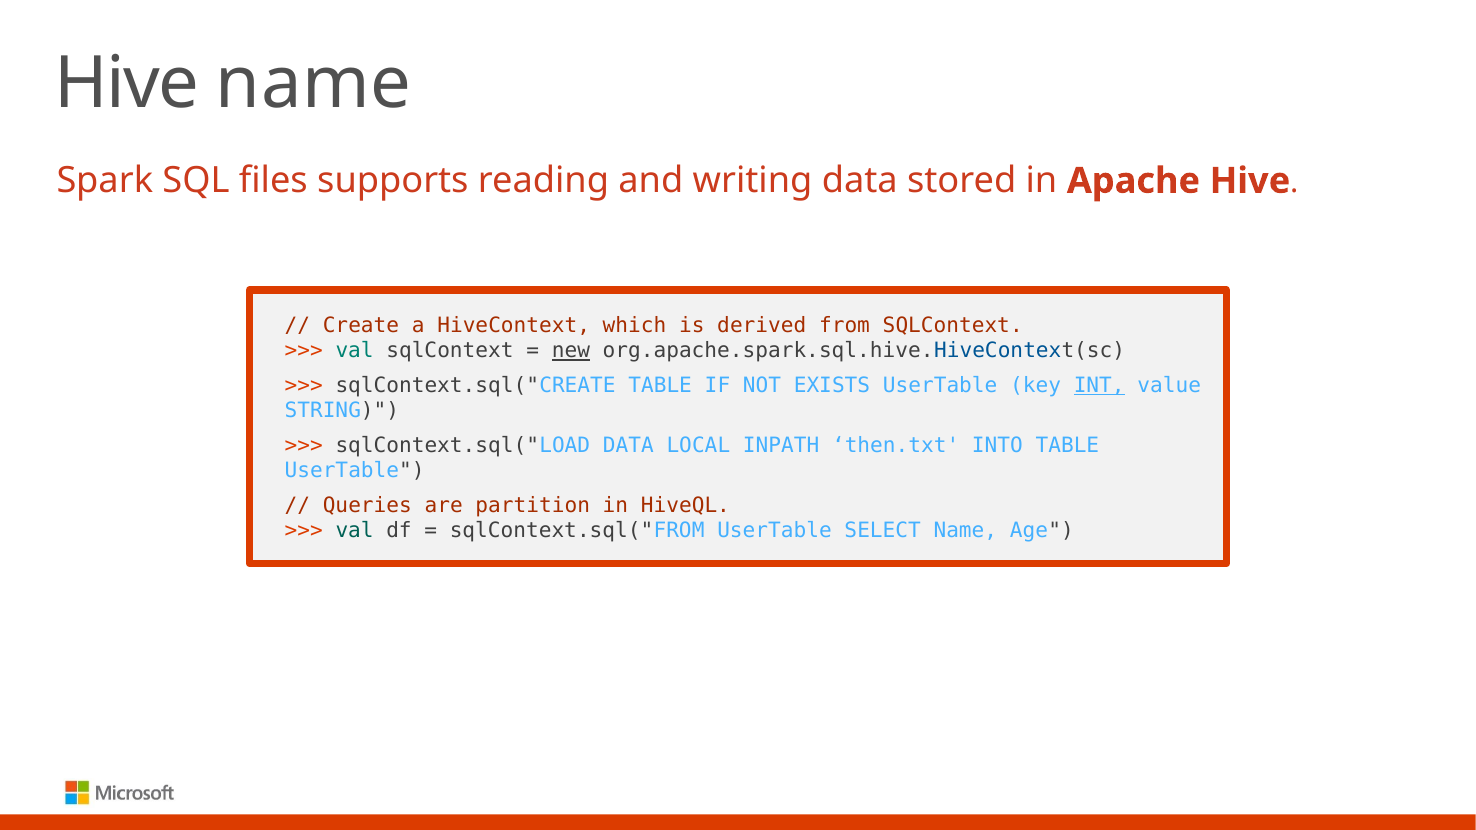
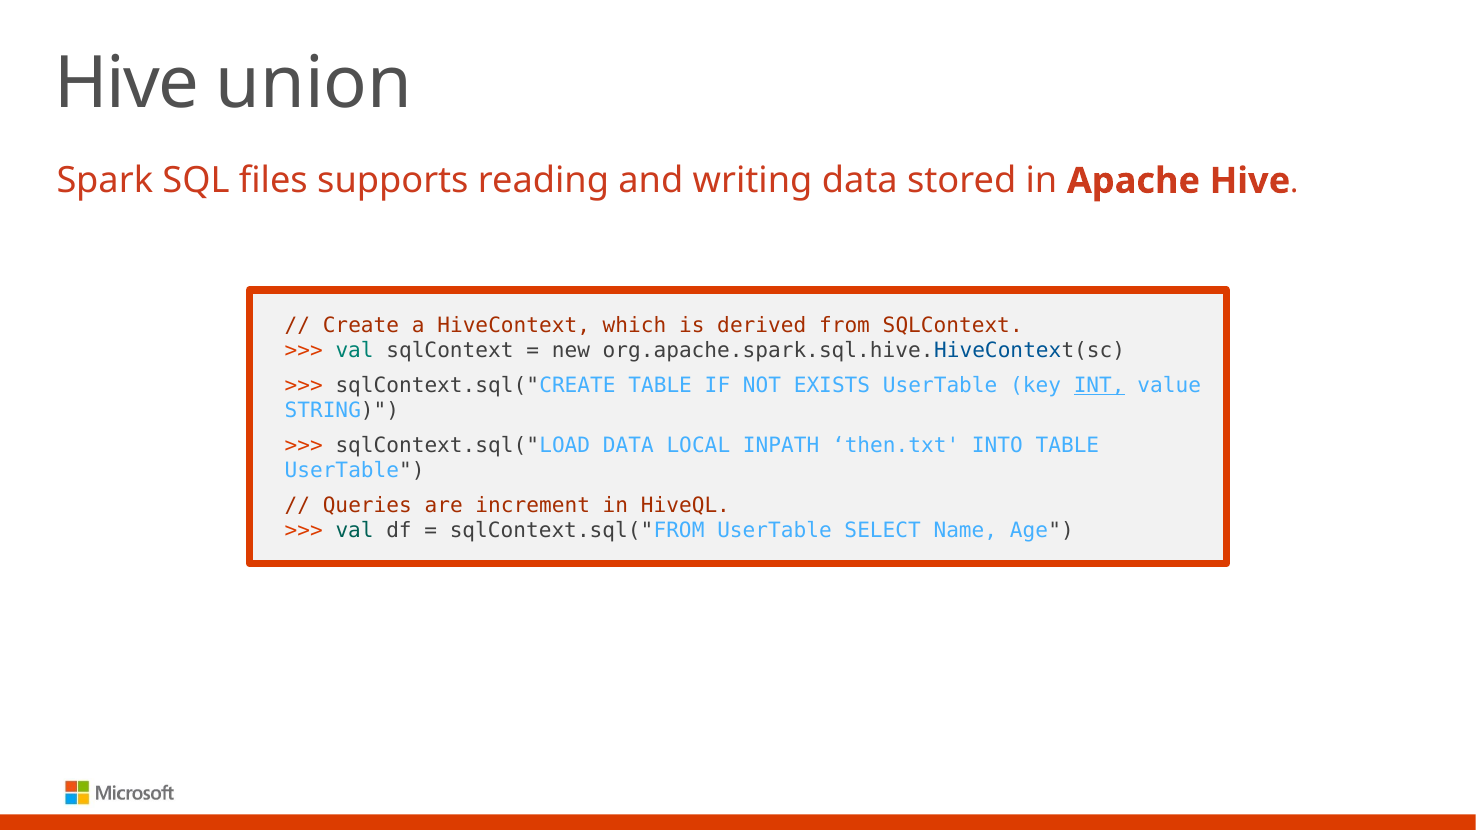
Hive name: name -> union
new underline: present -> none
partition: partition -> increment
